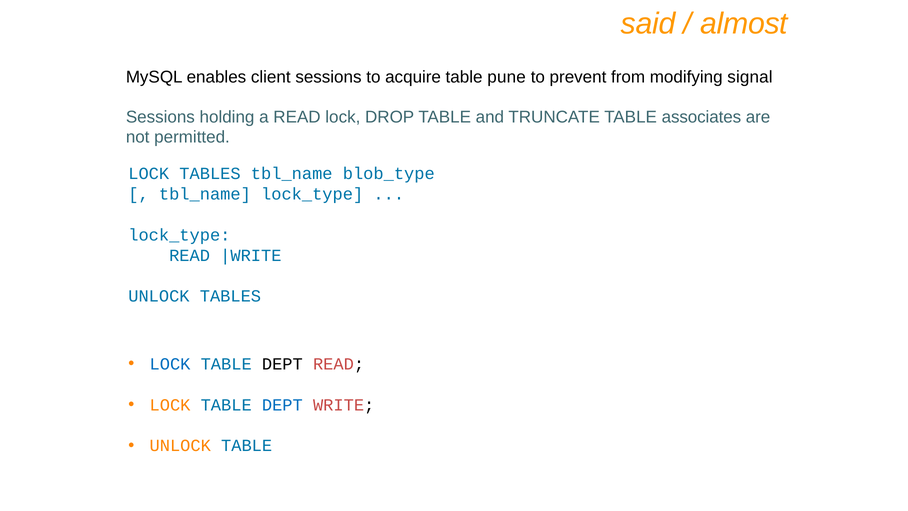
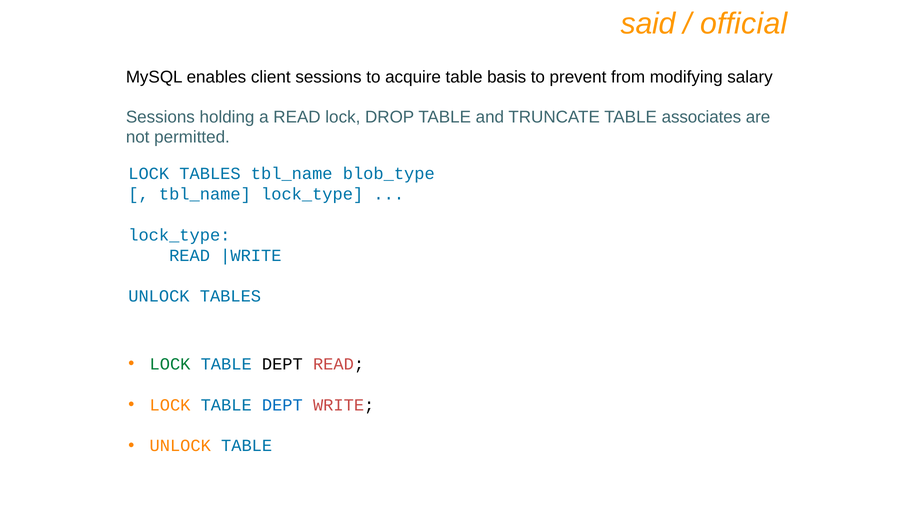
almost: almost -> official
pune: pune -> basis
signal: signal -> salary
LOCK at (170, 364) colour: blue -> green
